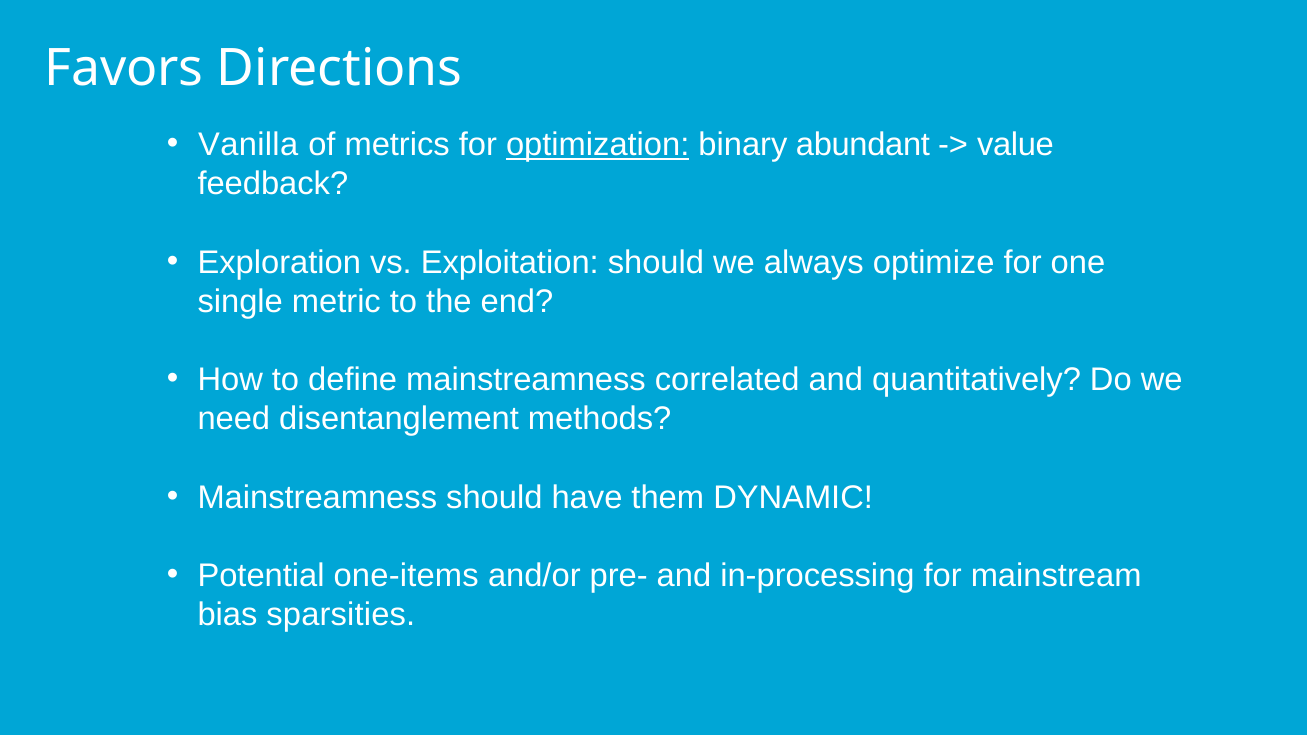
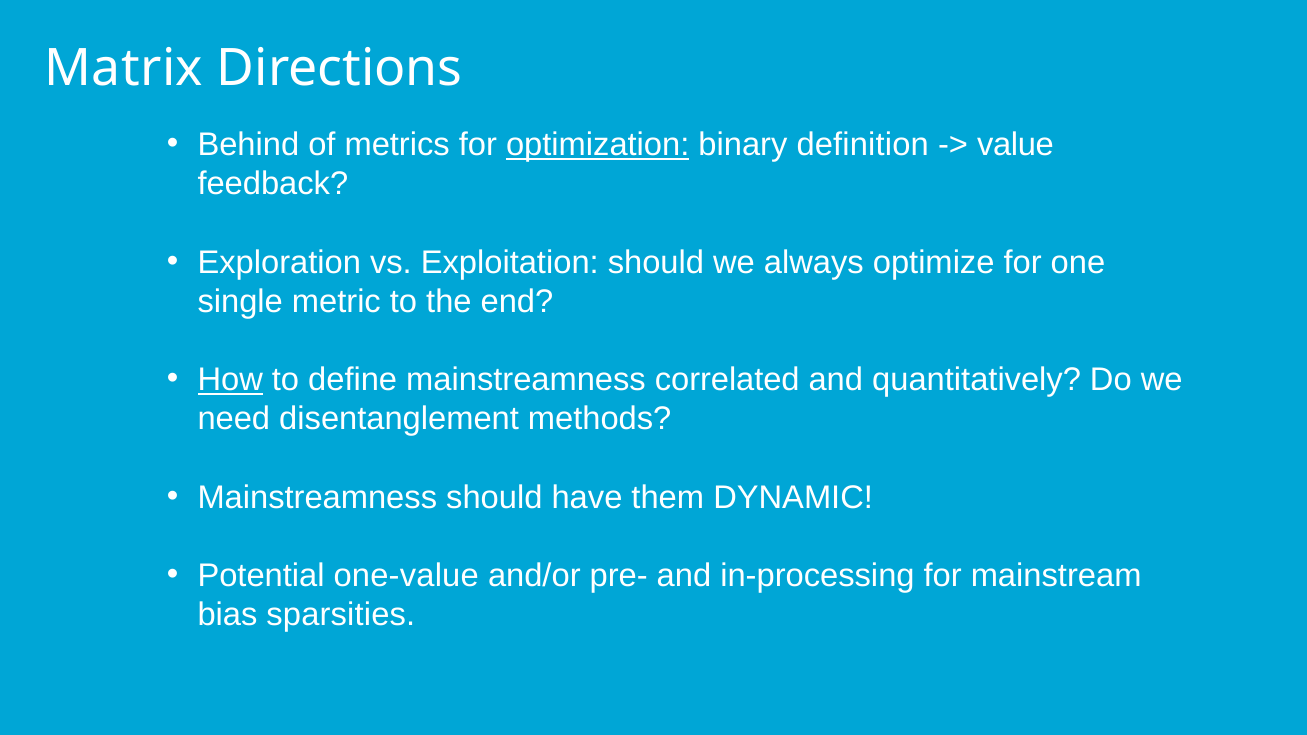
Favors: Favors -> Matrix
Vanilla: Vanilla -> Behind
abundant: abundant -> definition
How underline: none -> present
one-items: one-items -> one-value
